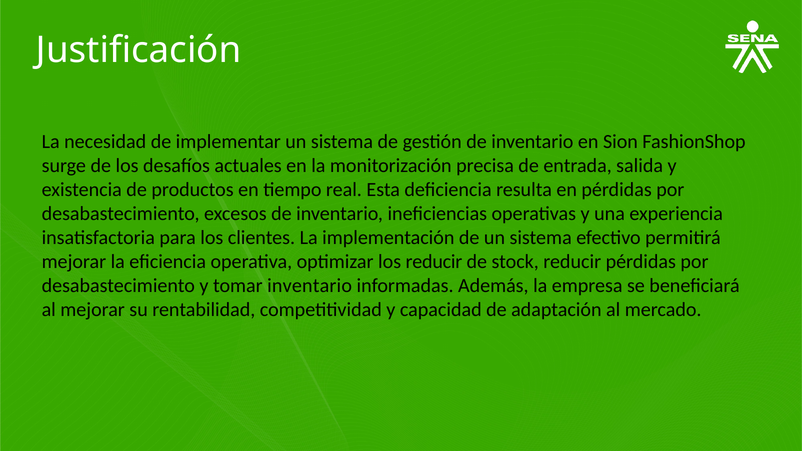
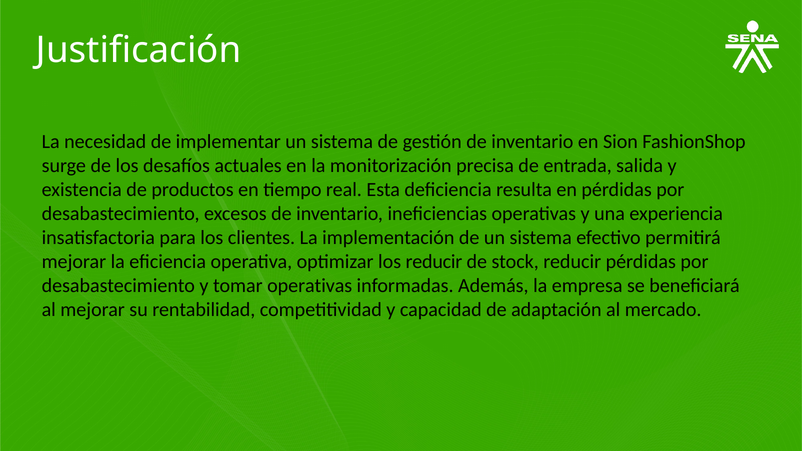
tomar inventario: inventario -> operativas
